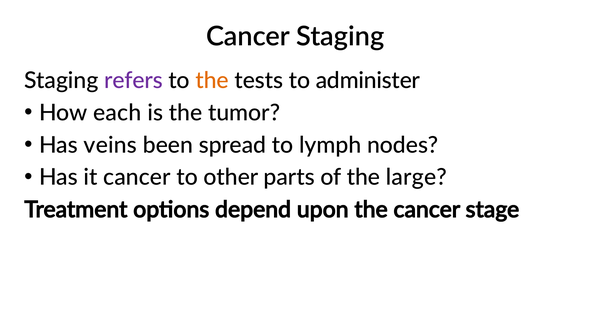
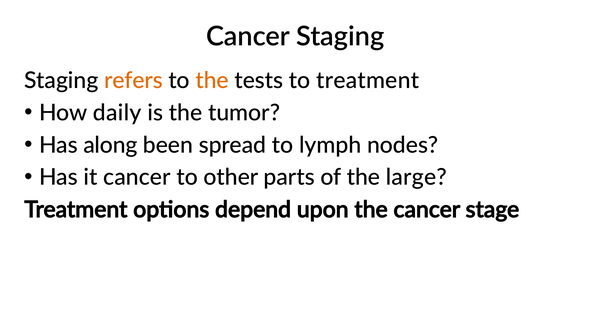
refers colour: purple -> orange
to administer: administer -> treatment
each: each -> daily
veins: veins -> along
